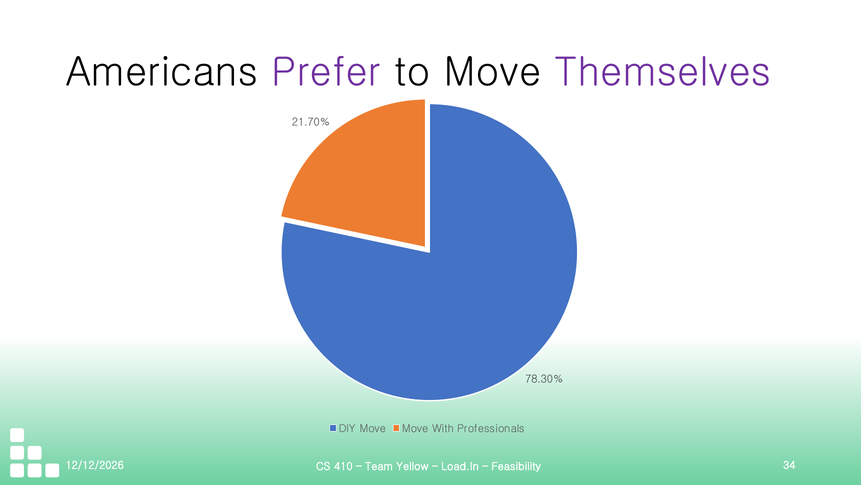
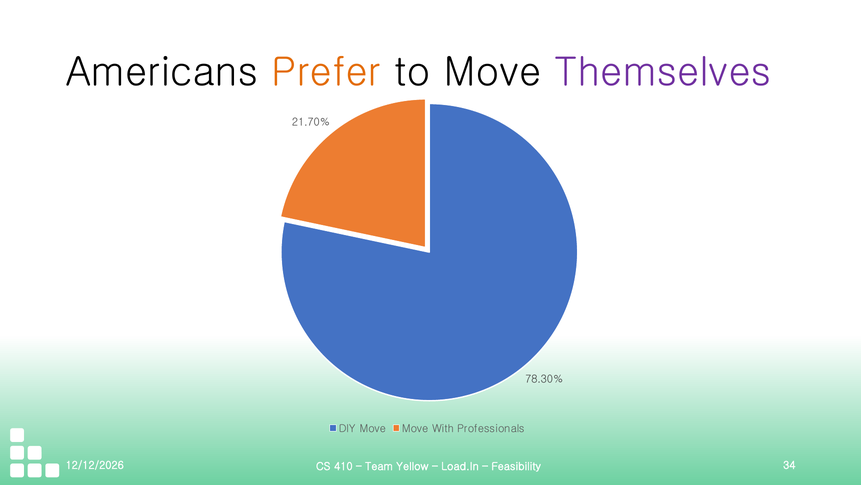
Prefer colour: purple -> orange
